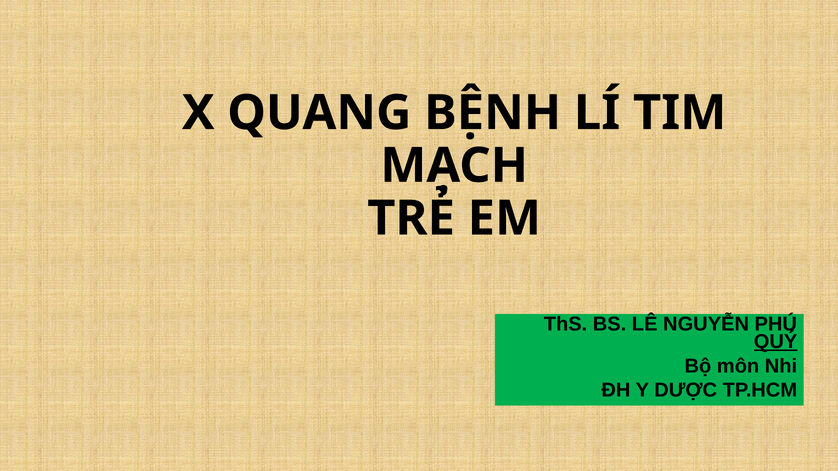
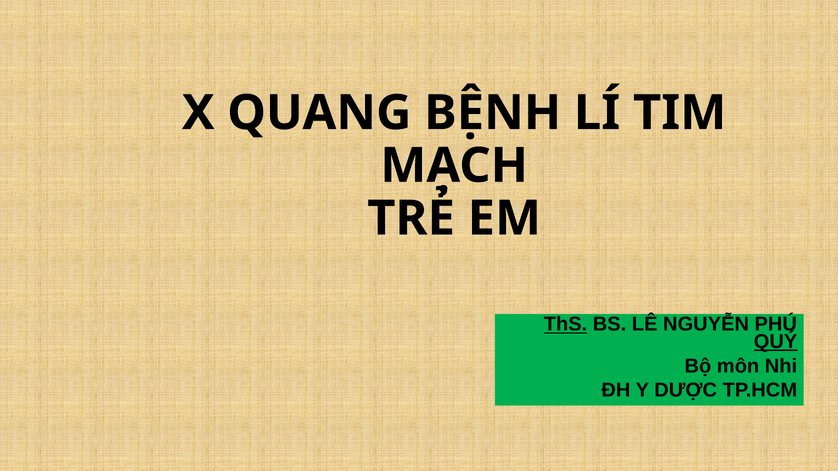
ThS underline: none -> present
